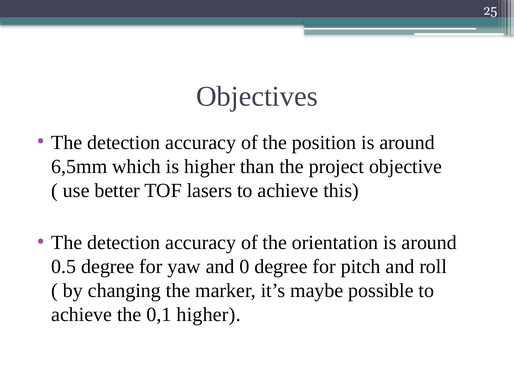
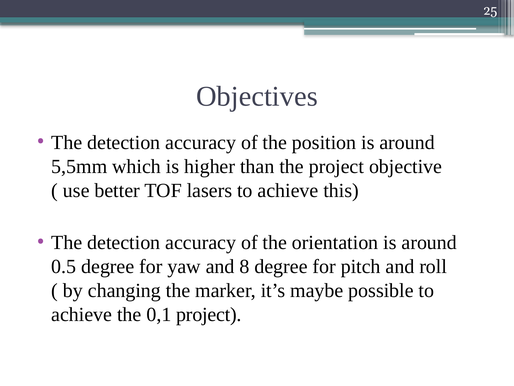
6,5mm: 6,5mm -> 5,5mm
0: 0 -> 8
0,1 higher: higher -> project
